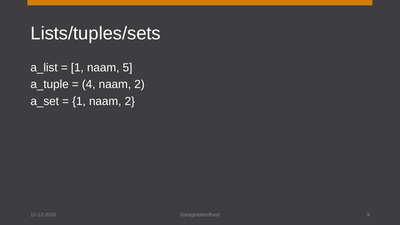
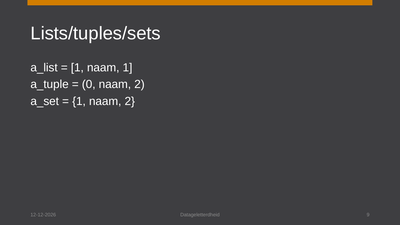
naam 5: 5 -> 1
4: 4 -> 0
